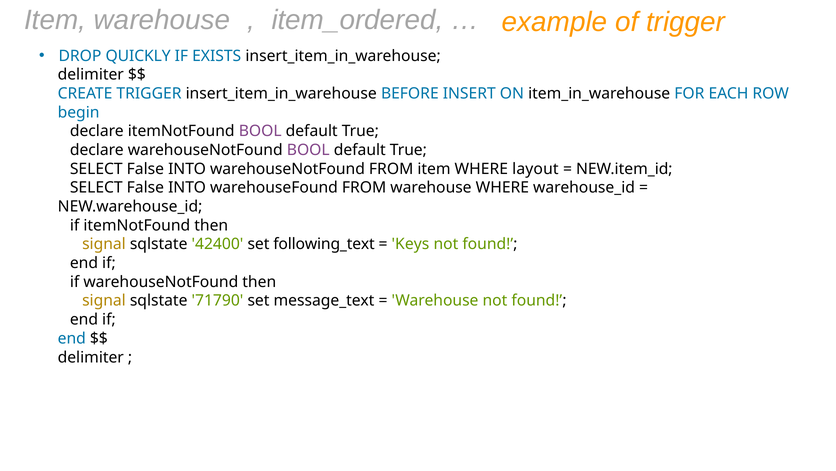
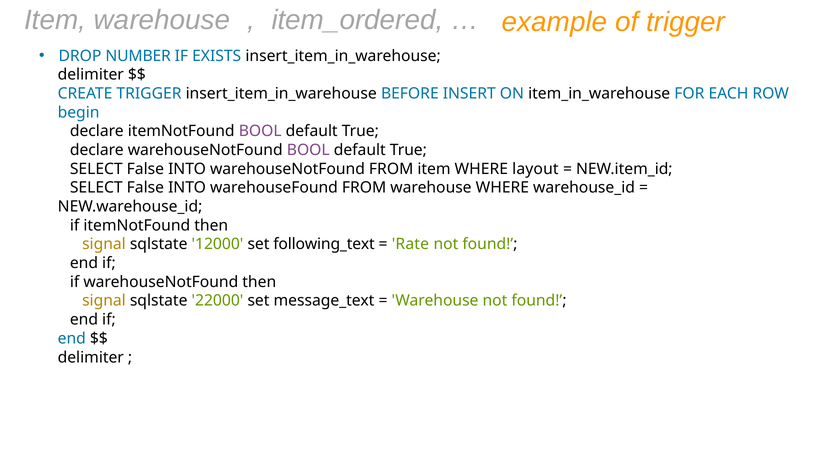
QUICKLY: QUICKLY -> NUMBER
42400: 42400 -> 12000
Keys: Keys -> Rate
71790: 71790 -> 22000
